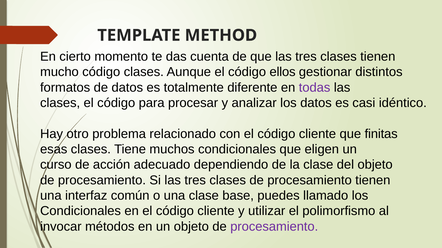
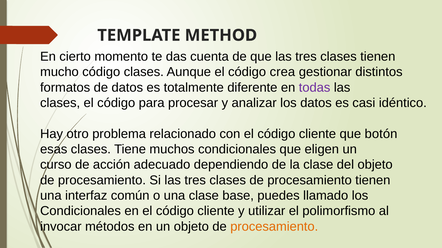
ellos: ellos -> crea
finitas: finitas -> botón
procesamiento at (274, 227) colour: purple -> orange
